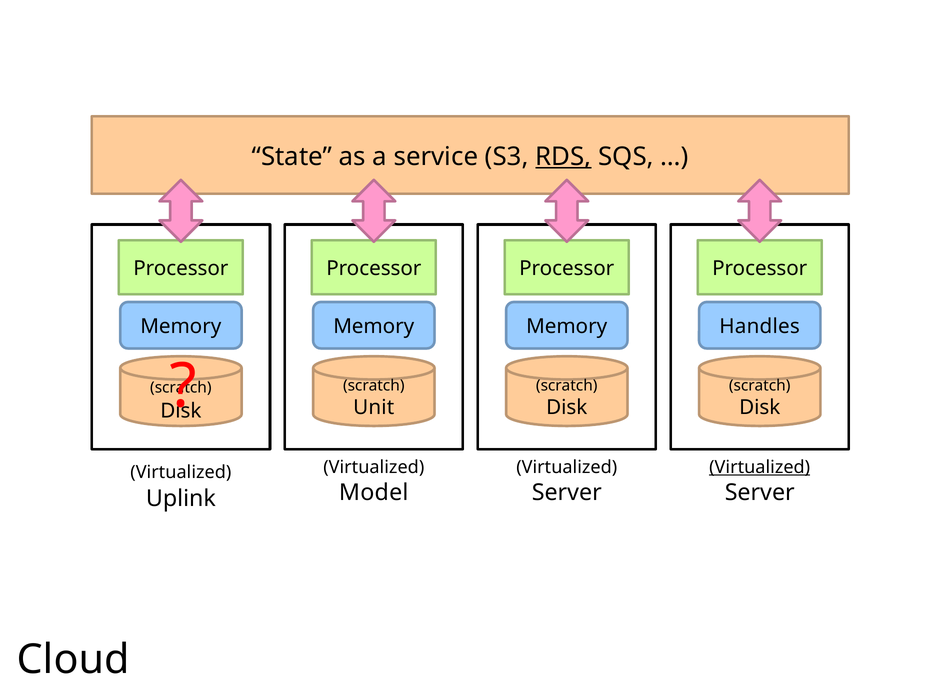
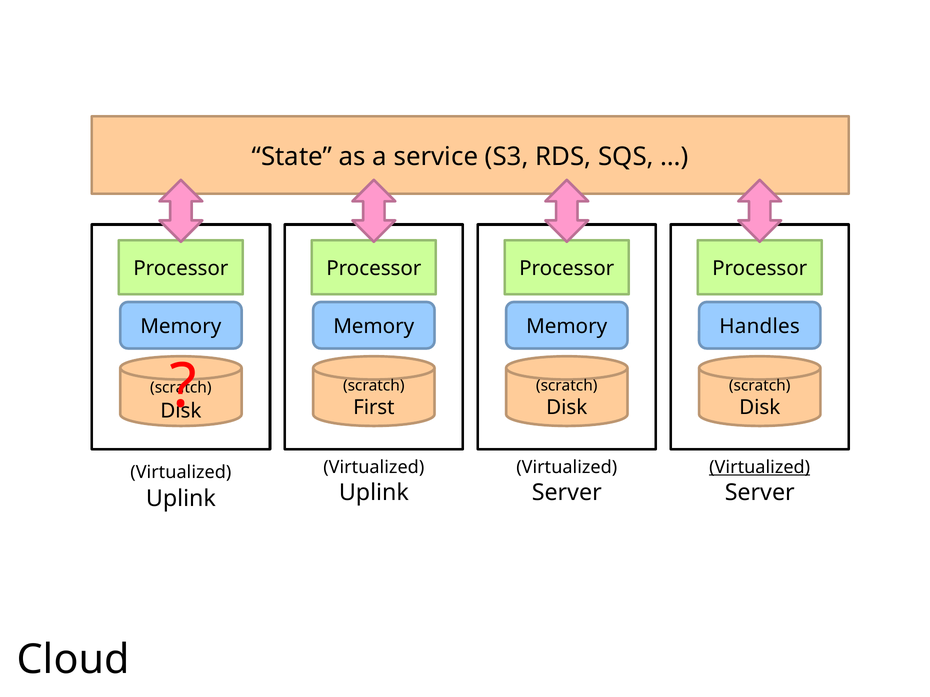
RDS underline: present -> none
Unit: Unit -> First
Model at (374, 493): Model -> Uplink
